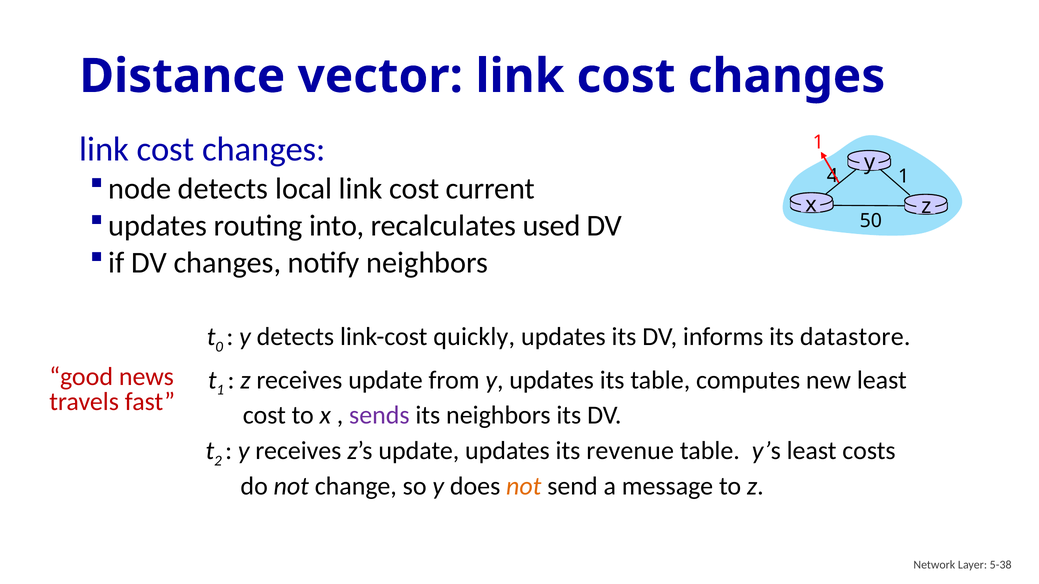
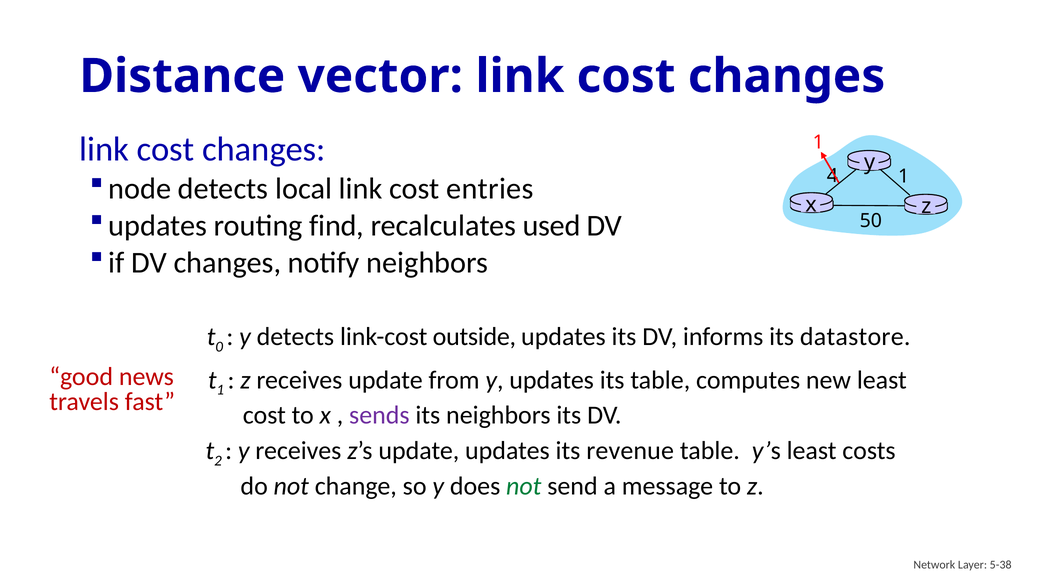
current: current -> entries
into: into -> find
quickly: quickly -> outside
not at (524, 487) colour: orange -> green
